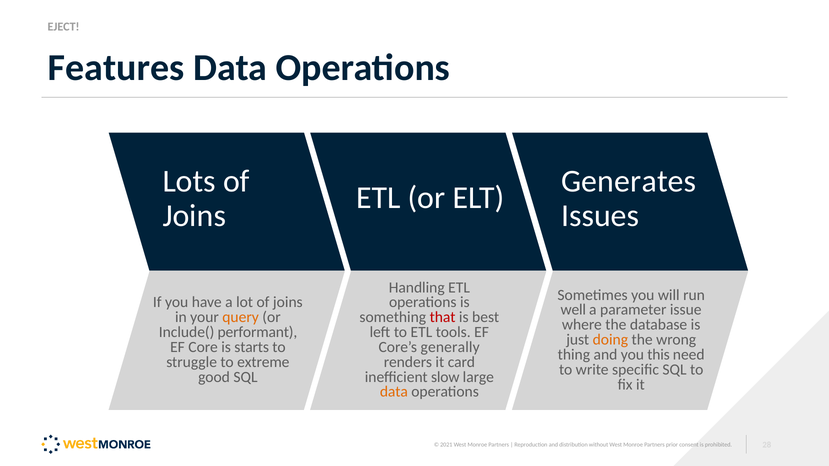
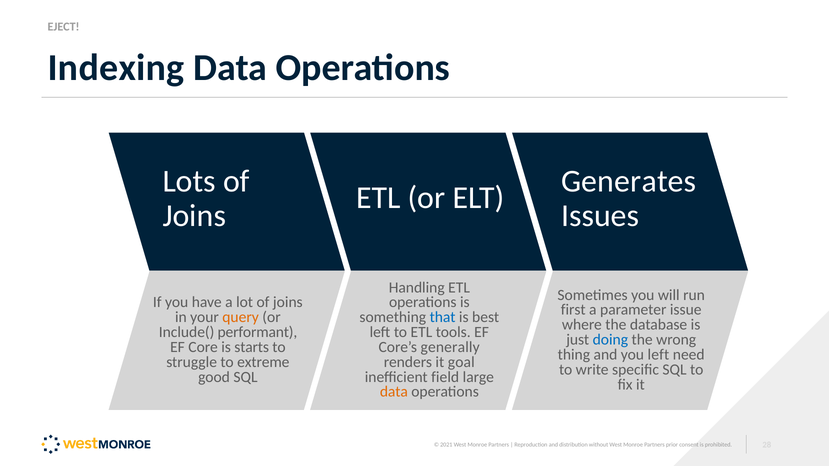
Features: Features -> Indexing
well: well -> first
that colour: red -> blue
doing colour: orange -> blue
you this: this -> left
card: card -> goal
slow: slow -> field
